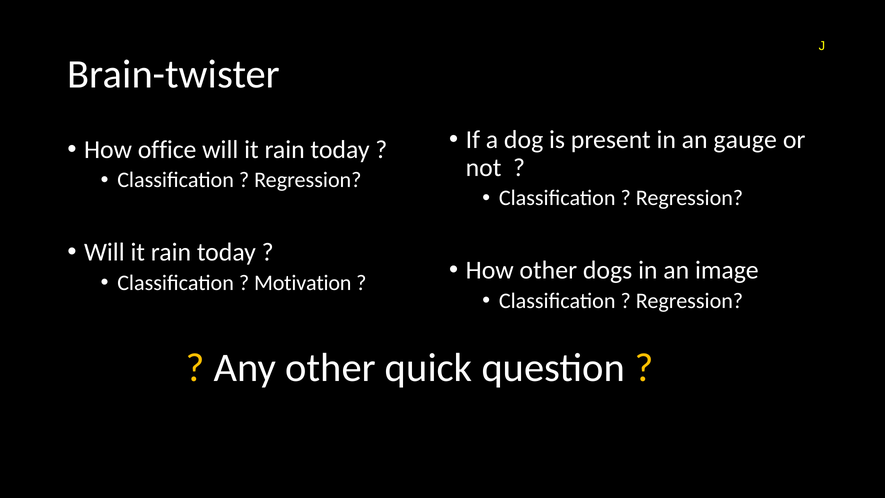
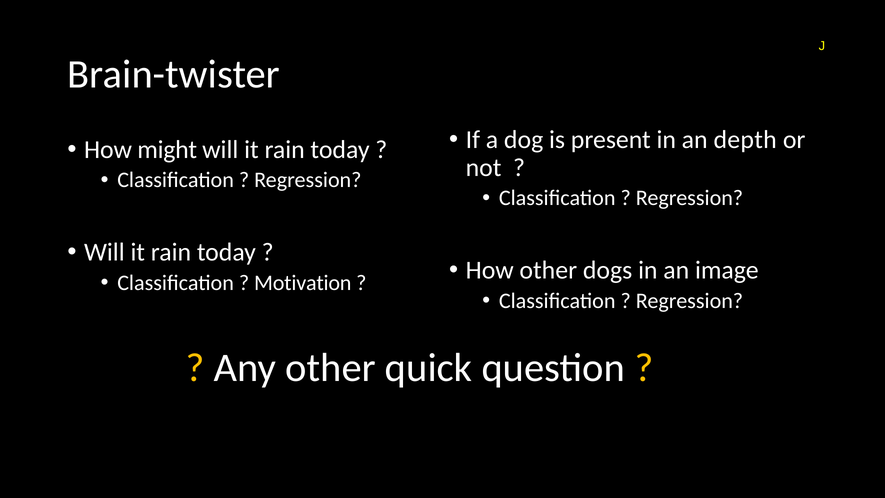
gauge: gauge -> depth
office: office -> might
